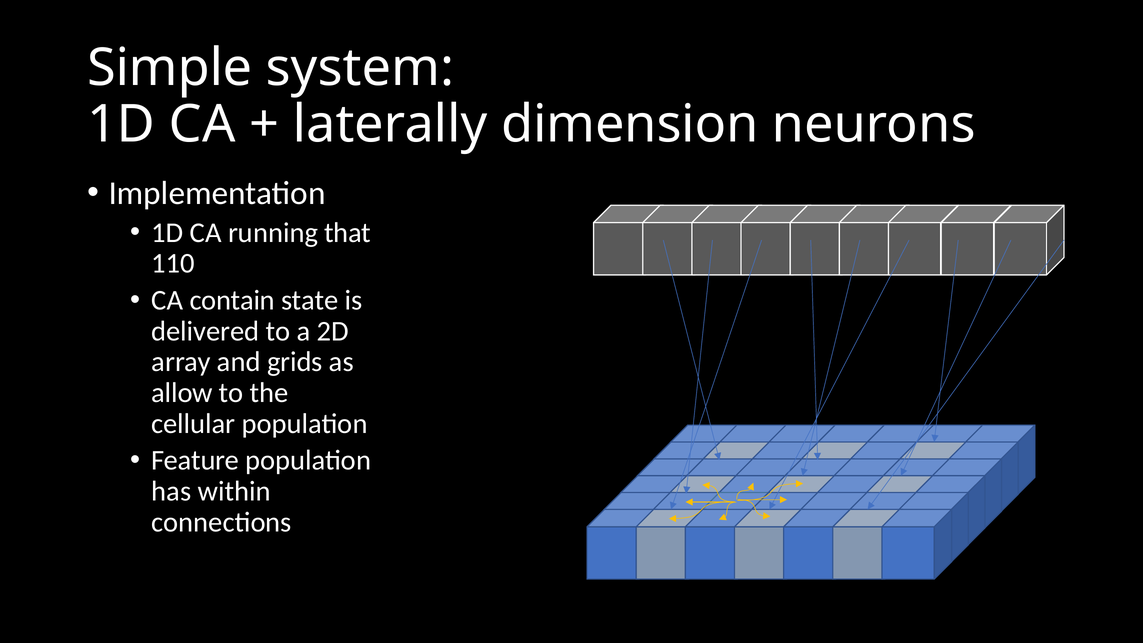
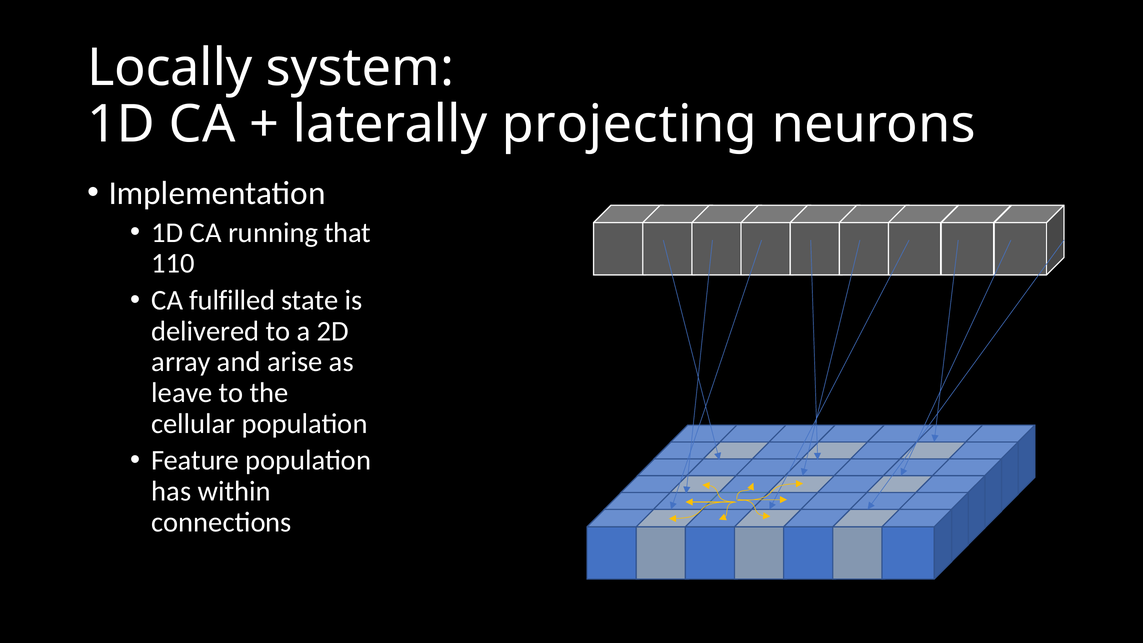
Simple: Simple -> Locally
dimension: dimension -> projecting
contain: contain -> fulfilled
grids: grids -> arise
allow: allow -> leave
